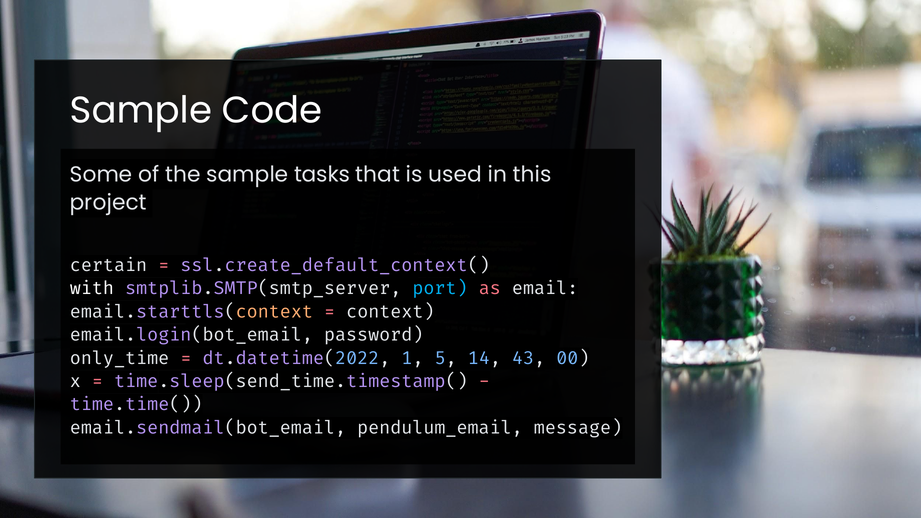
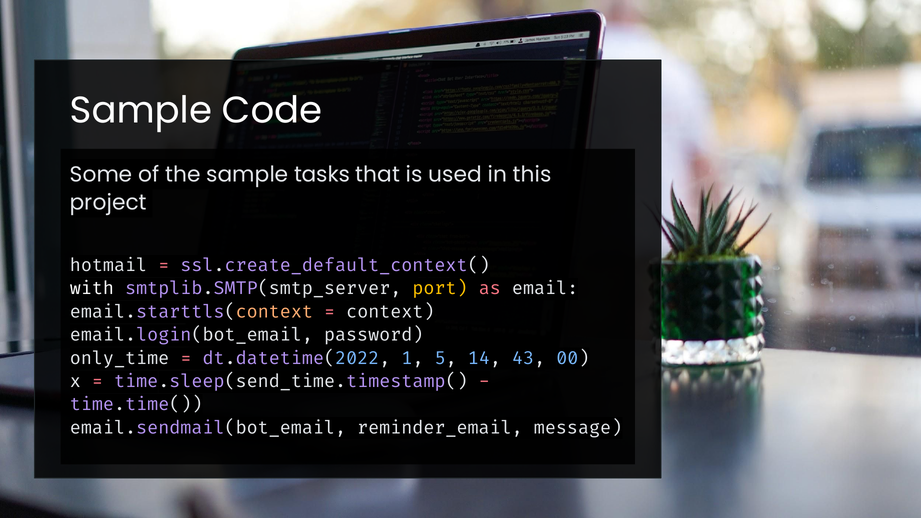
certain: certain -> hotmail
port colour: light blue -> yellow
pendulum_email: pendulum_email -> reminder_email
